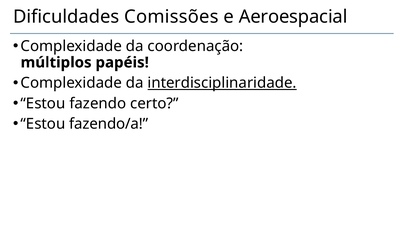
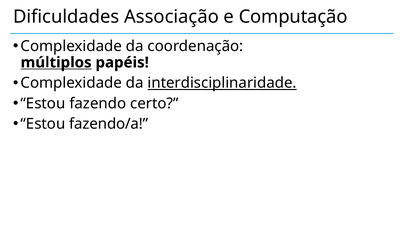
Comissões: Comissões -> Associação
Aeroespacial: Aeroespacial -> Computação
múltiplos underline: none -> present
